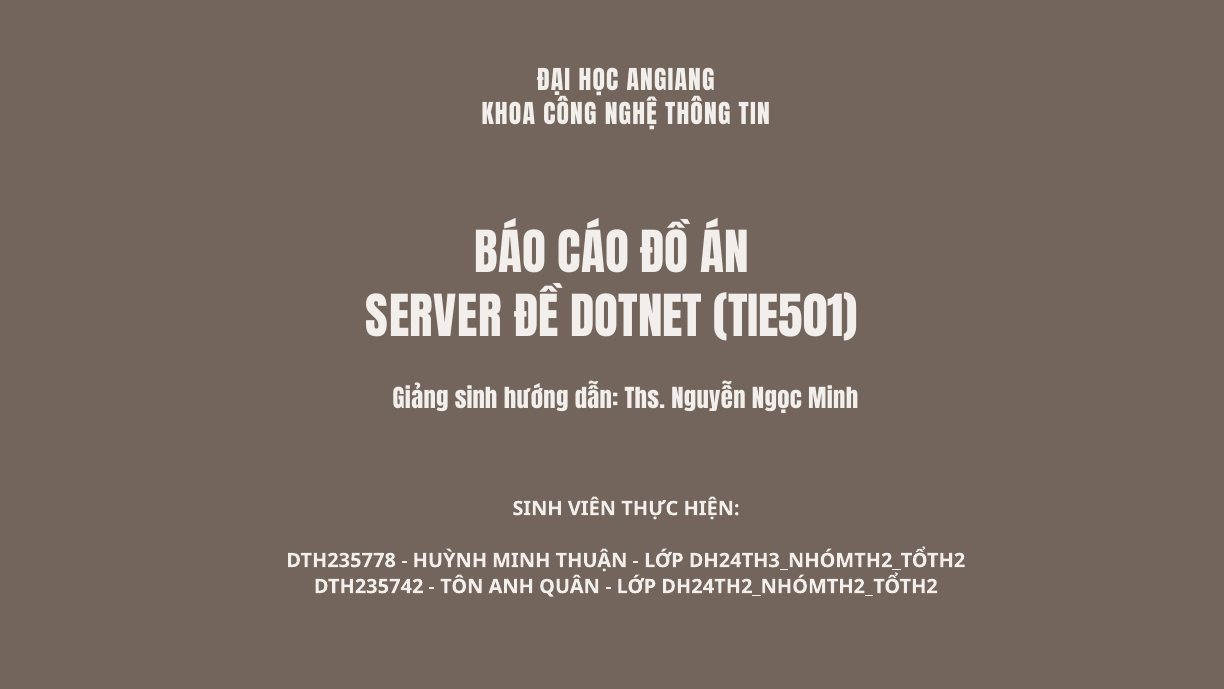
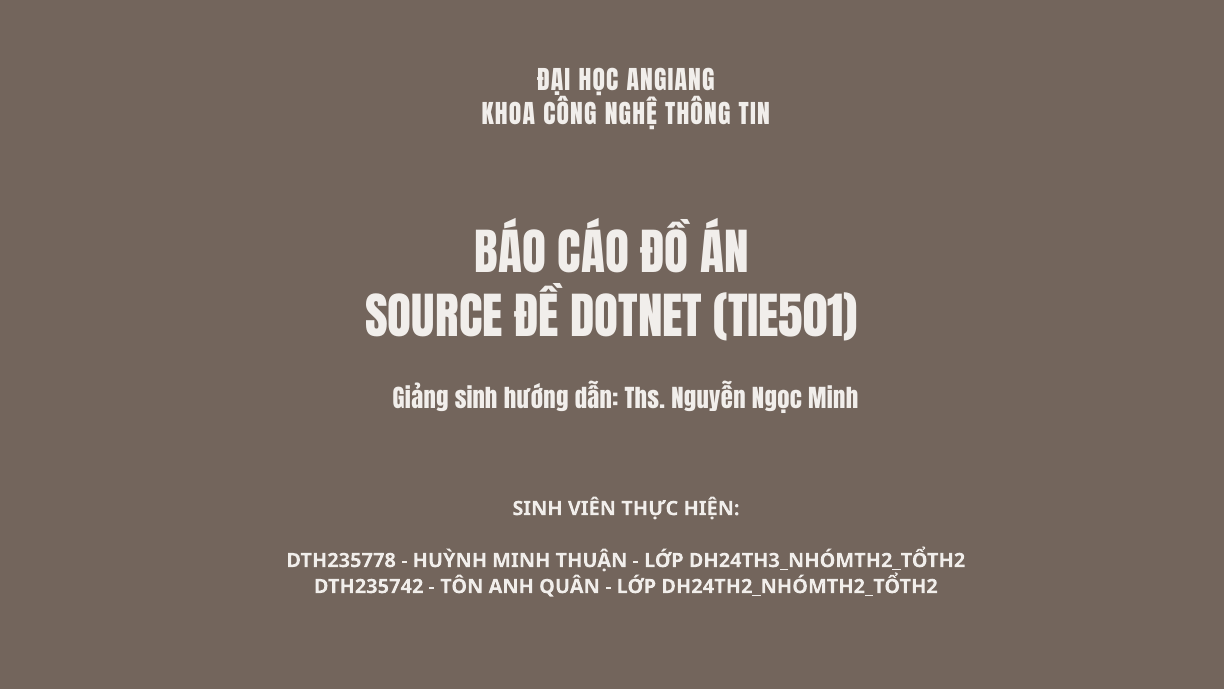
SERVER: SERVER -> SOURCE
